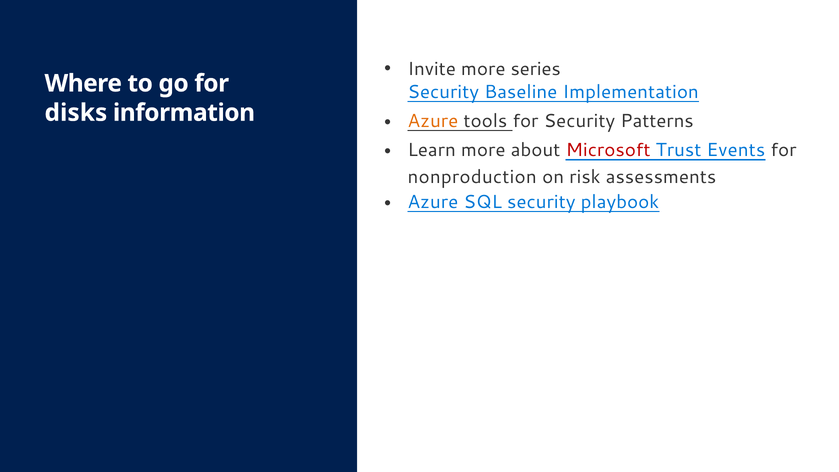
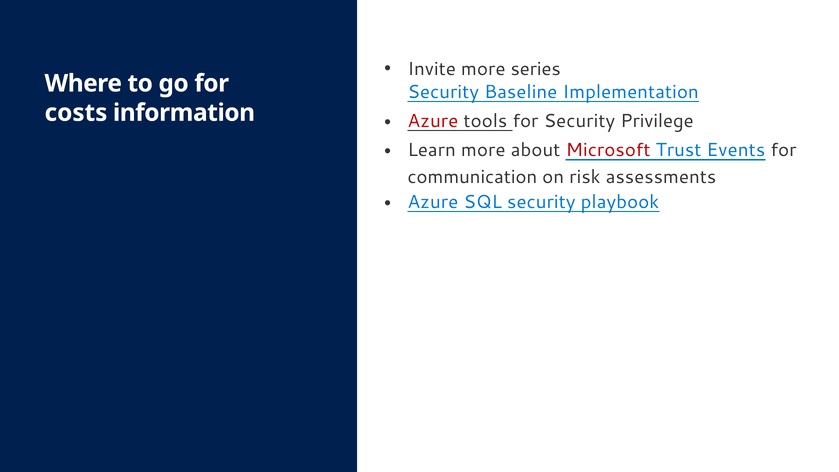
disks: disks -> costs
Azure at (433, 121) colour: orange -> red
Patterns: Patterns -> Privilege
nonproduction: nonproduction -> communication
